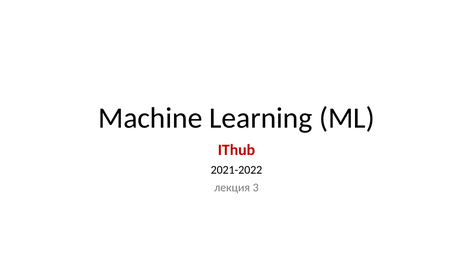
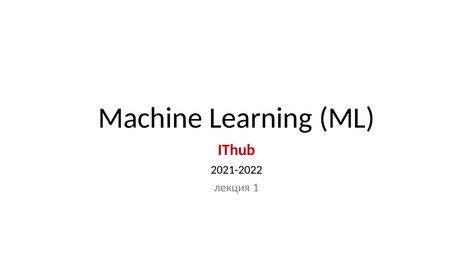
3: 3 -> 1
